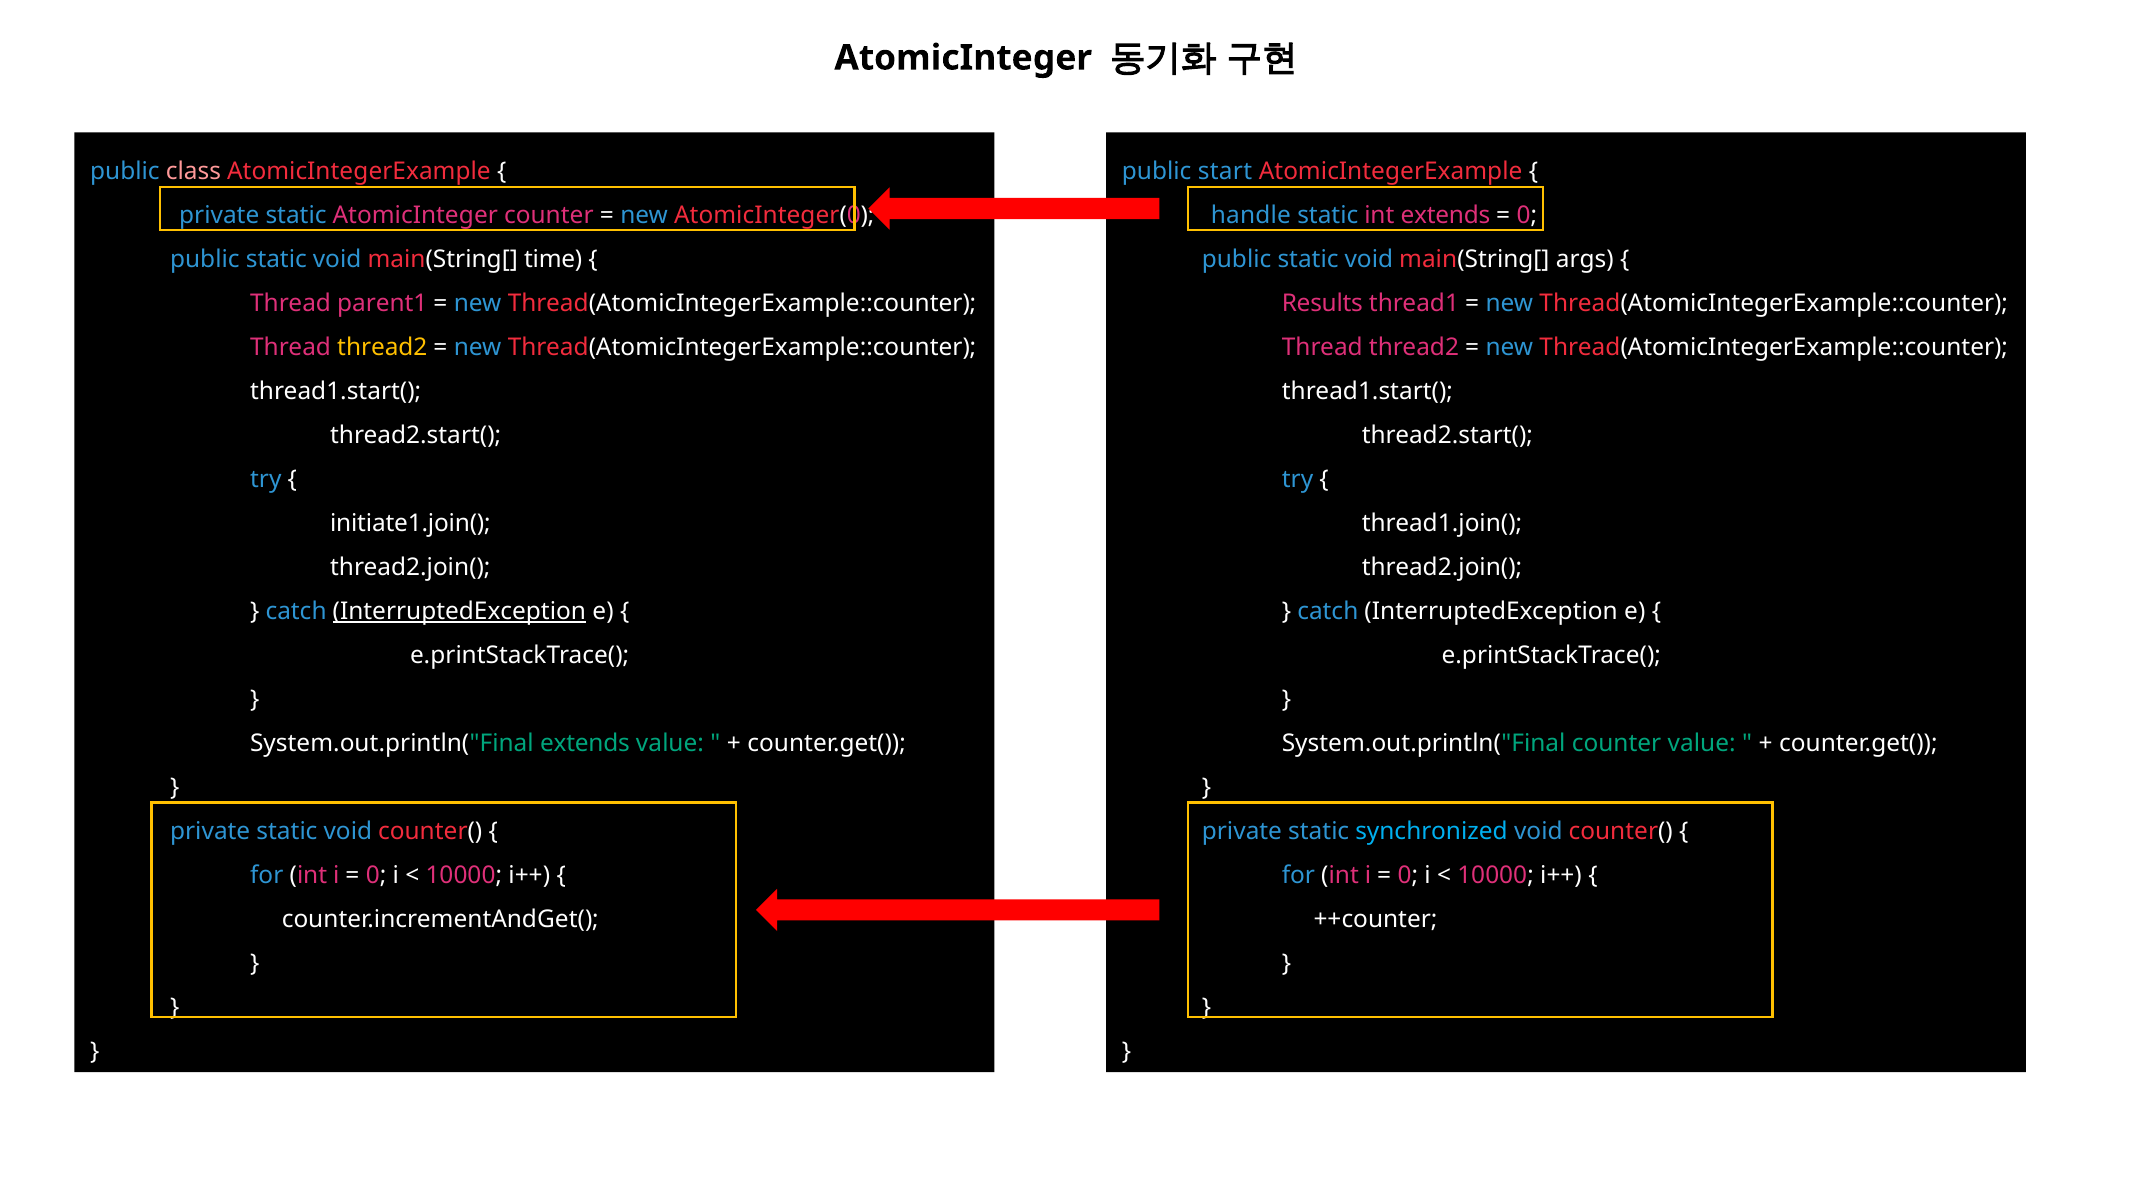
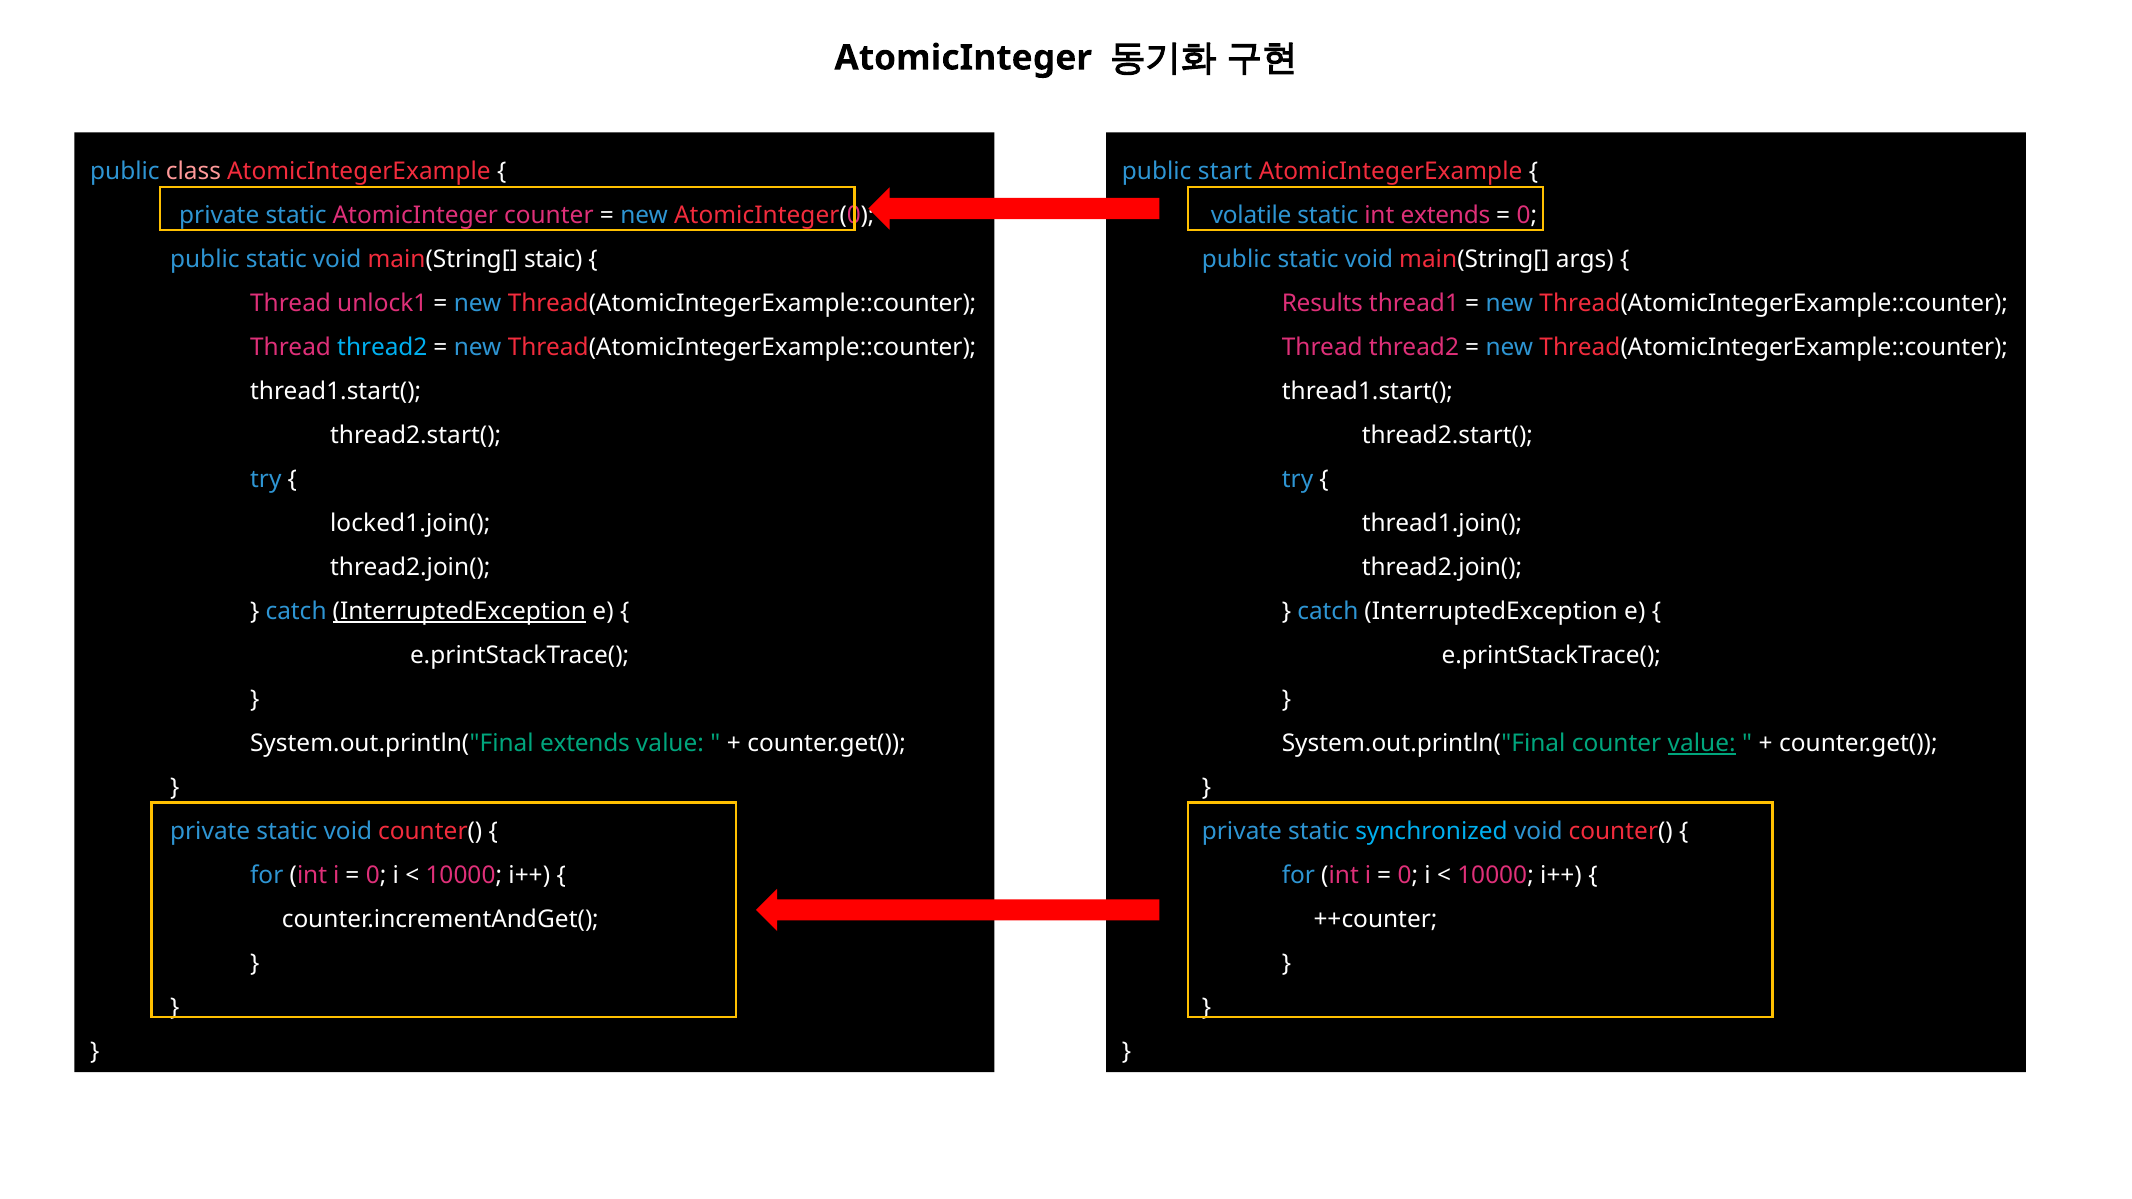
handle: handle -> volatile
time: time -> staic
parent1: parent1 -> unlock1
thread2 at (382, 347) colour: yellow -> light blue
initiate1.join(: initiate1.join( -> locked1.join(
value at (1702, 743) underline: none -> present
